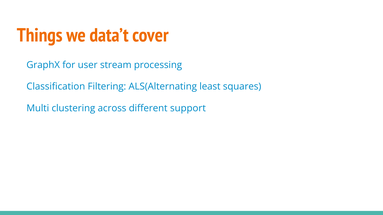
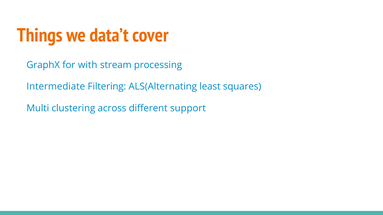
user: user -> with
Classification: Classification -> Intermediate
